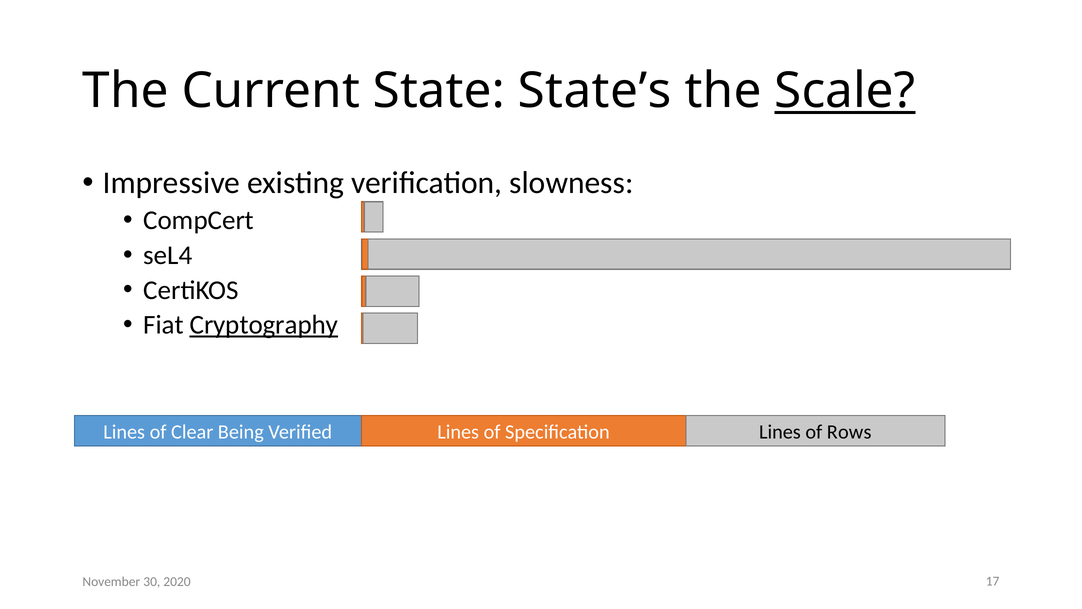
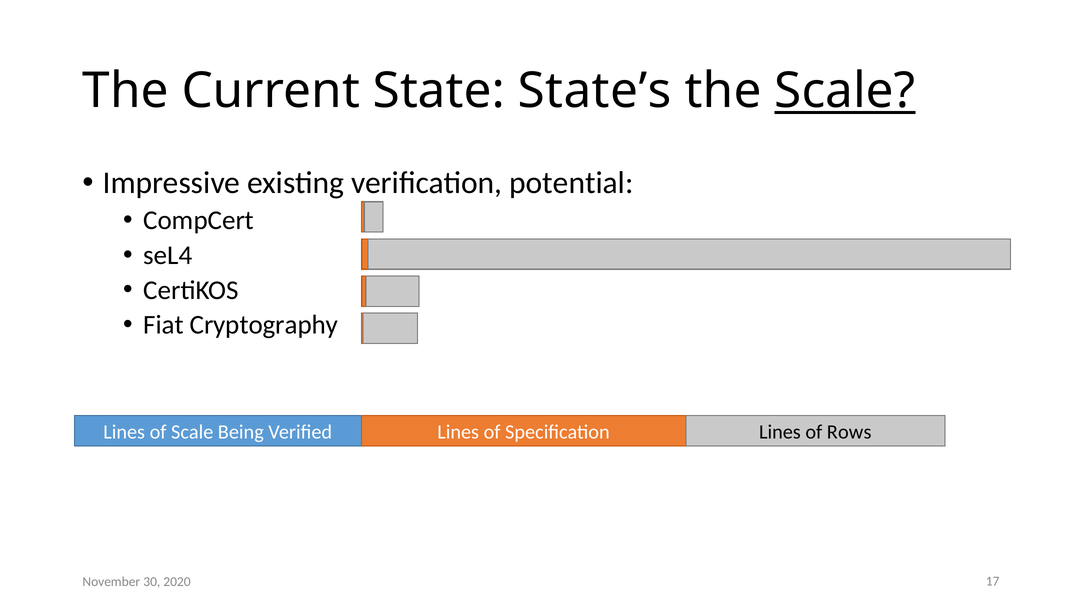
slowness: slowness -> potential
Cryptography underline: present -> none
of Clear: Clear -> Scale
